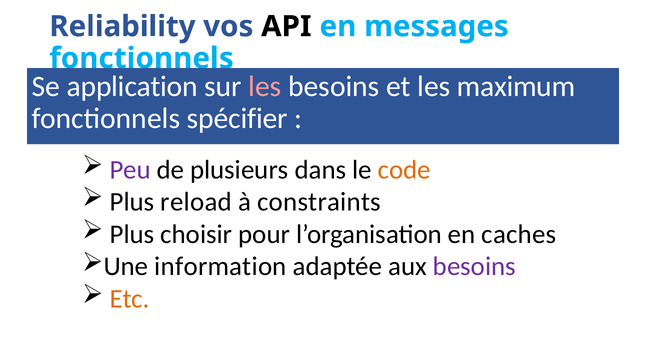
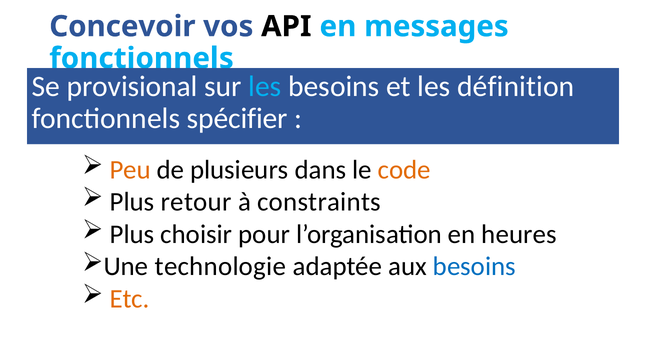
Reliability: Reliability -> Concevoir
application: application -> provisional
les at (265, 86) colour: pink -> light blue
maximum: maximum -> définition
Peu colour: purple -> orange
reload: reload -> retour
caches: caches -> heures
information: information -> technologie
besoins at (474, 267) colour: purple -> blue
